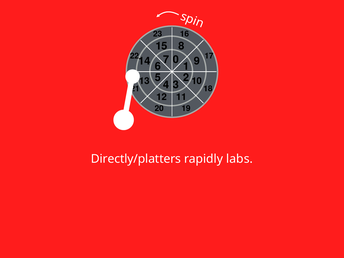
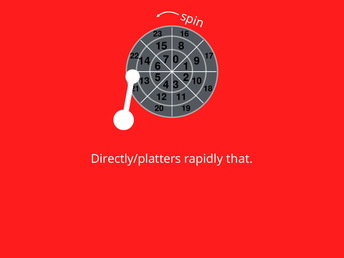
labs: labs -> that
